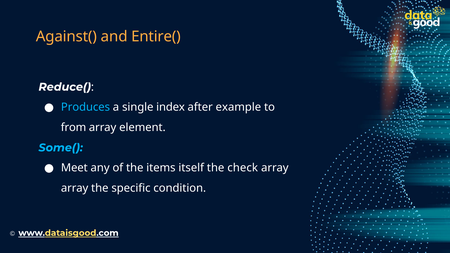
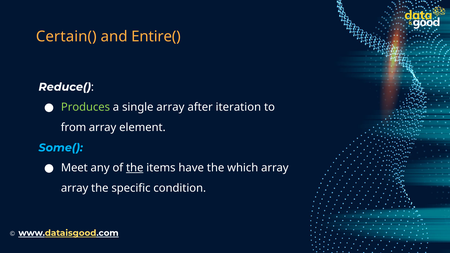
Against(: Against( -> Certain(
Produces colour: light blue -> light green
single index: index -> array
example: example -> iteration
the at (135, 168) underline: none -> present
itself: itself -> have
check: check -> which
